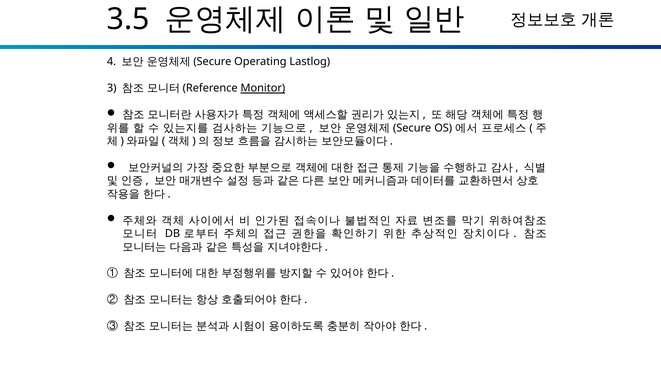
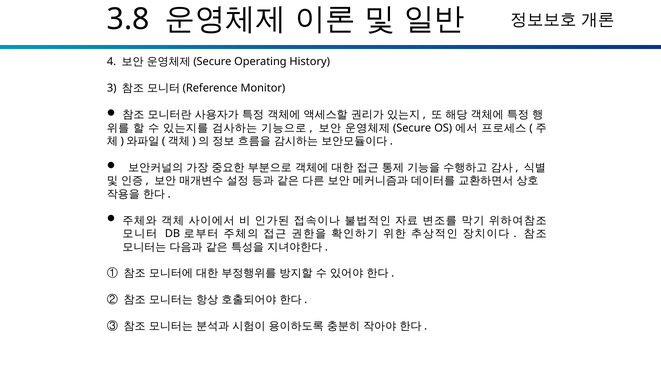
3.5: 3.5 -> 3.8
Lastlog: Lastlog -> History
Monitor underline: present -> none
